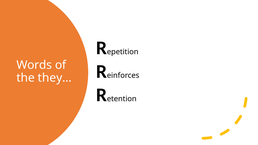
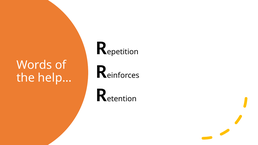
they…: they… -> help…
